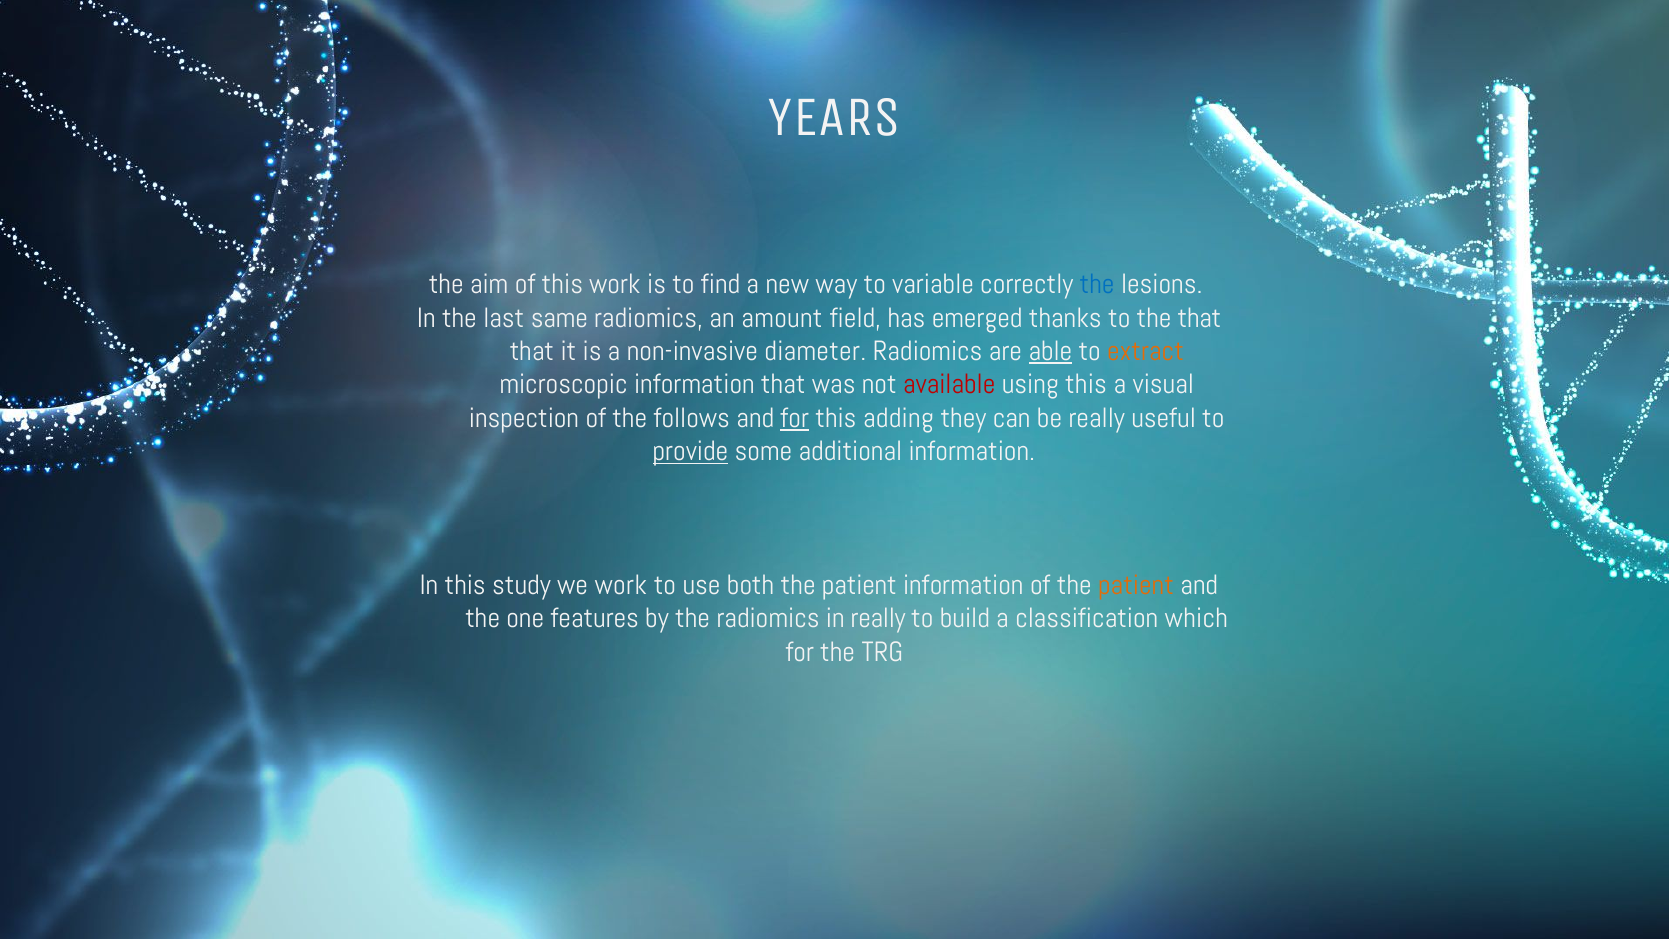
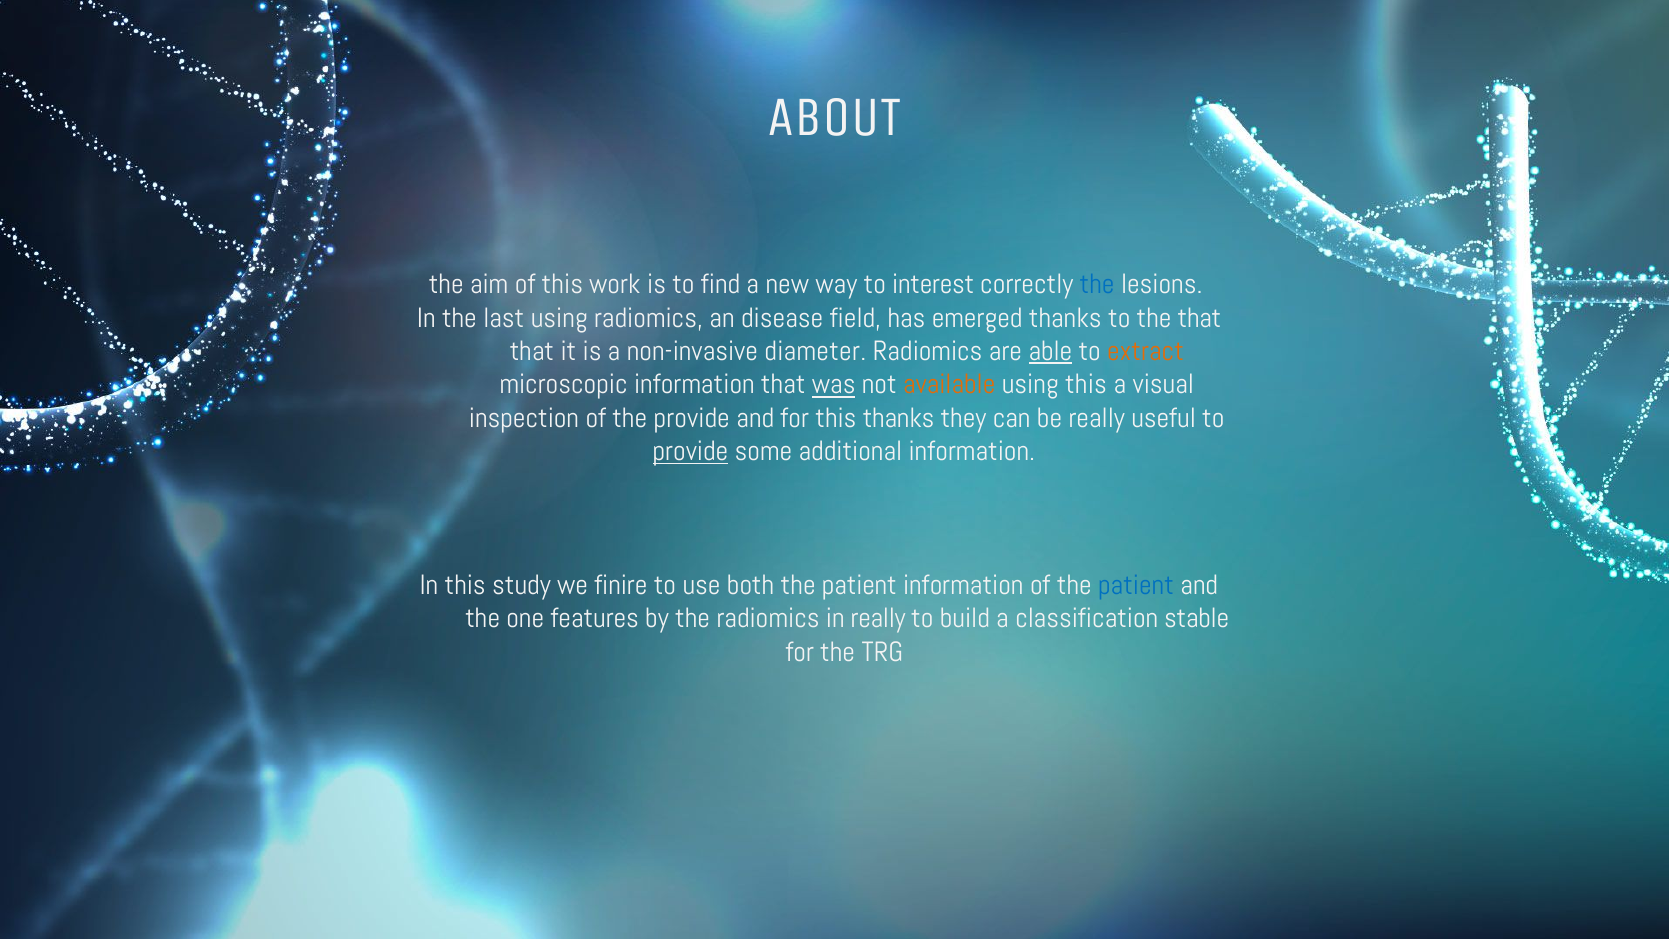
YEARS: YEARS -> ABOUT
variable: variable -> interest
last same: same -> using
amount: amount -> disease
was underline: none -> present
available colour: red -> orange
the follows: follows -> provide
for at (795, 418) underline: present -> none
this adding: adding -> thanks
we work: work -> finire
patient at (1136, 585) colour: orange -> blue
which: which -> stable
